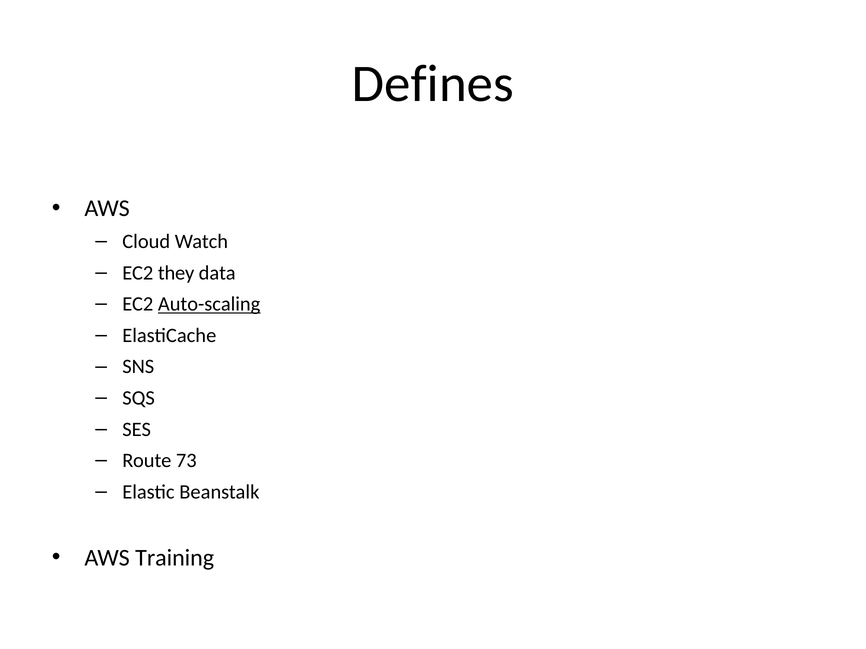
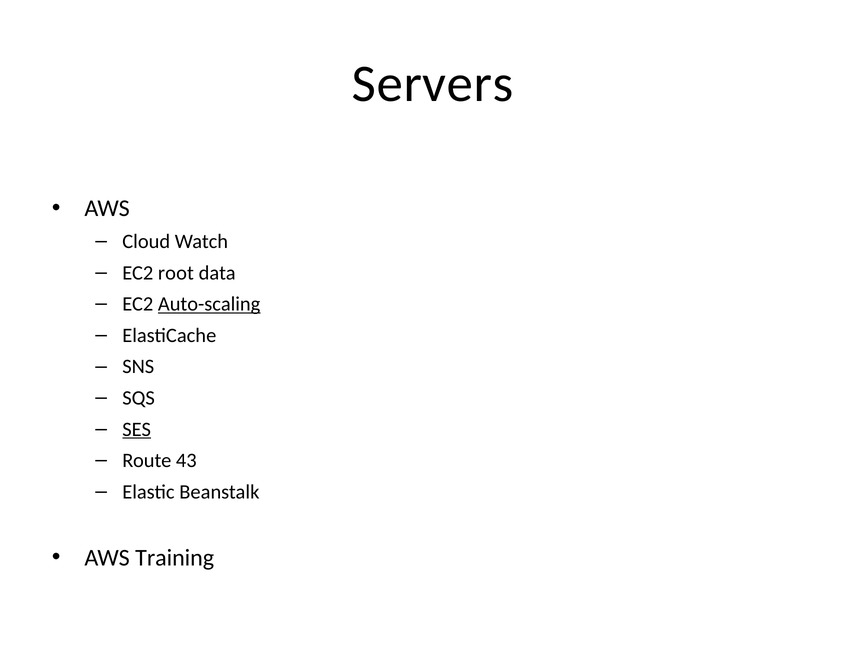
Defines: Defines -> Servers
they: they -> root
SES underline: none -> present
73: 73 -> 43
